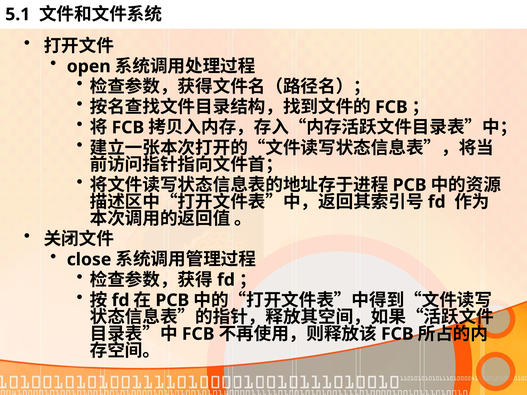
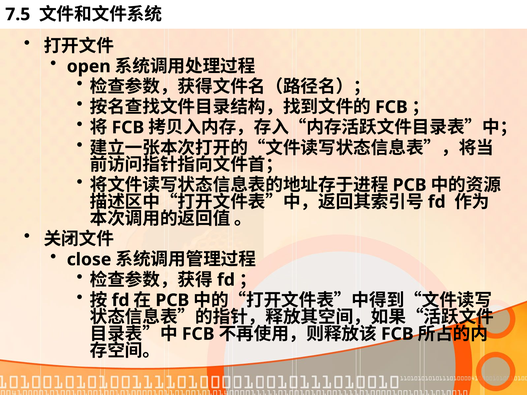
5.1: 5.1 -> 7.5
